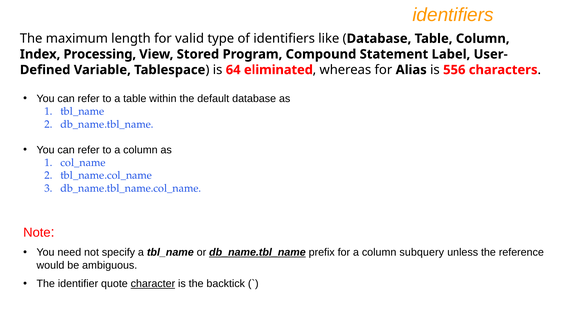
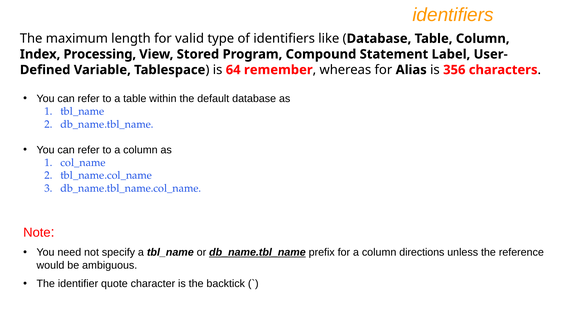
eliminated: eliminated -> remember
556: 556 -> 356
subquery: subquery -> directions
character underline: present -> none
